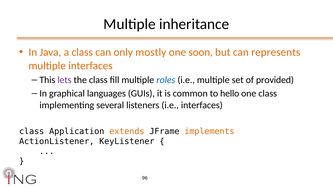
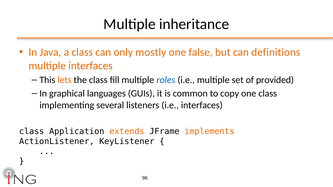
soon: soon -> false
represents: represents -> definitions
lets colour: purple -> orange
hello: hello -> copy
